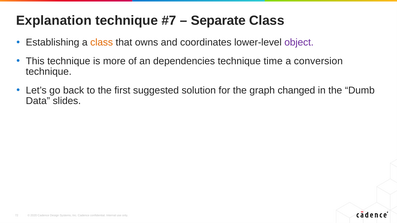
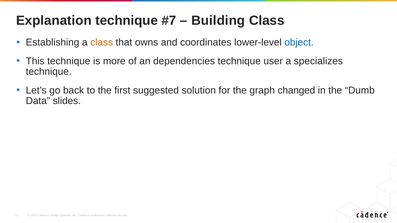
Separate: Separate -> Building
object colour: purple -> blue
time: time -> user
conversion: conversion -> specializes
